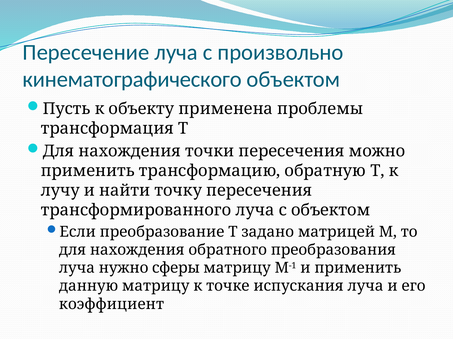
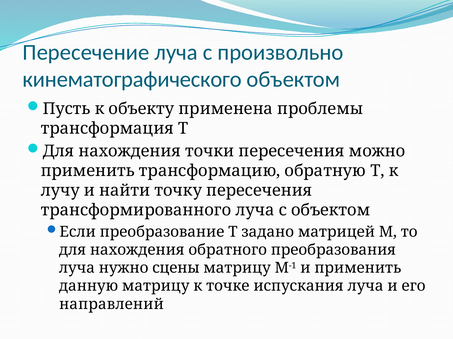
сферы: сферы -> сцены
коэффициент: коэффициент -> направлений
